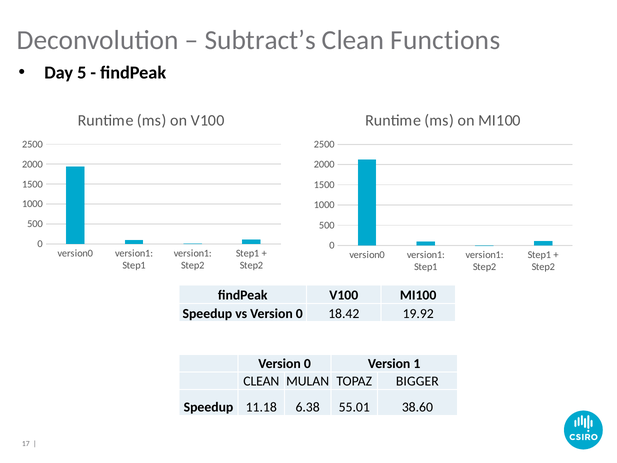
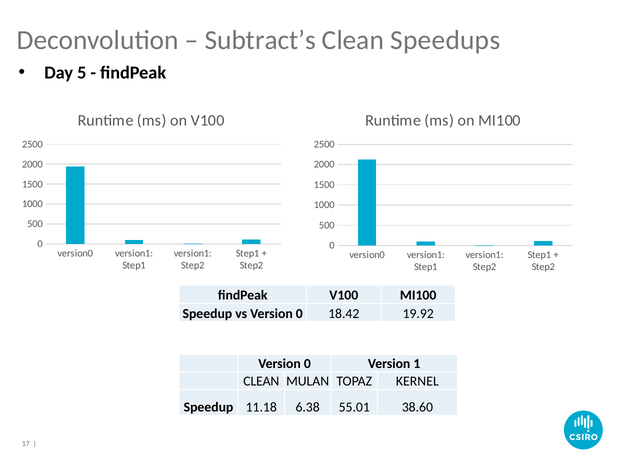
Functions: Functions -> Speedups
BIGGER: BIGGER -> KERNEL
